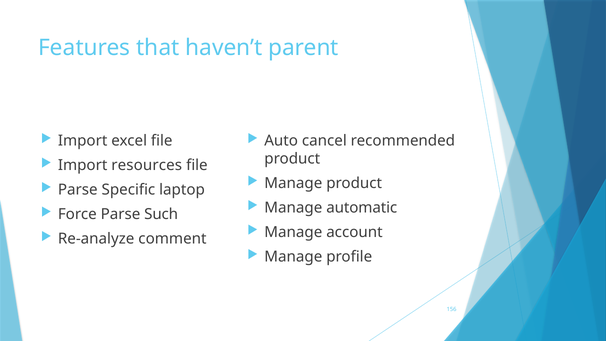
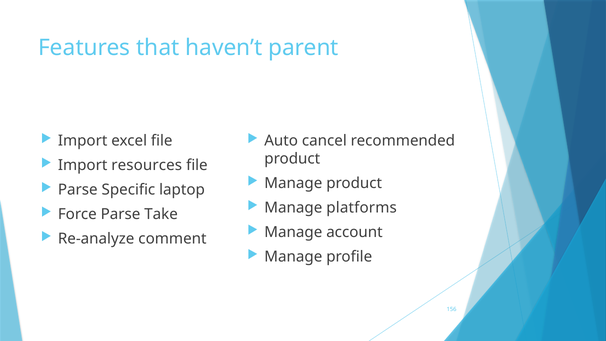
automatic: automatic -> platforms
Such: Such -> Take
